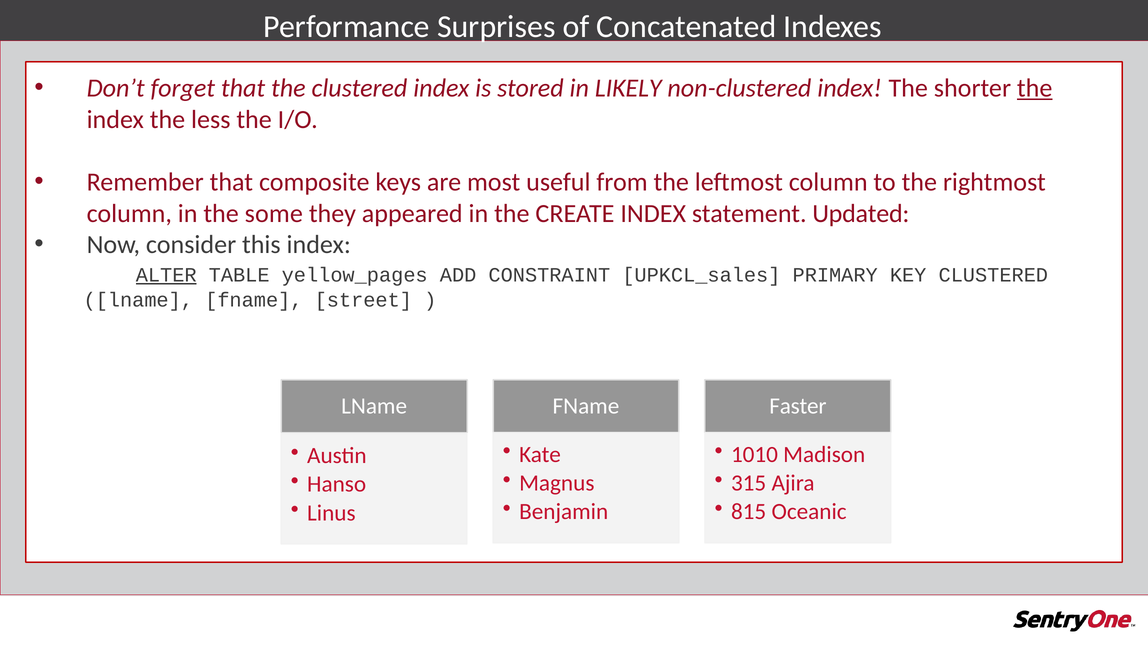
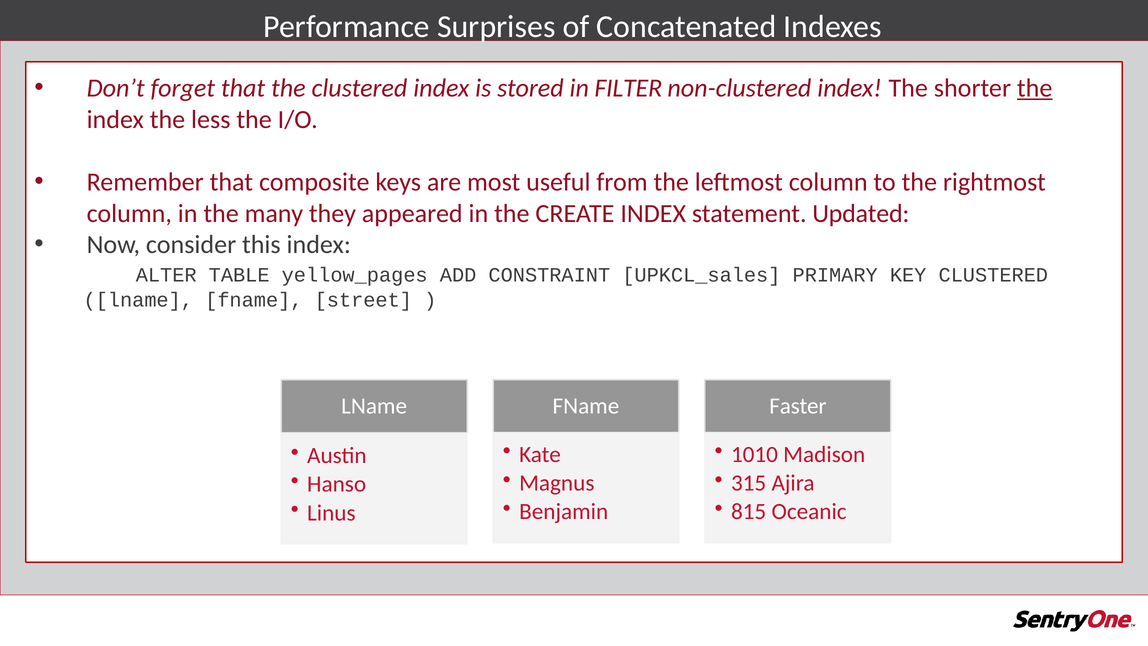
LIKELY: LIKELY -> FILTER
some: some -> many
ALTER underline: present -> none
